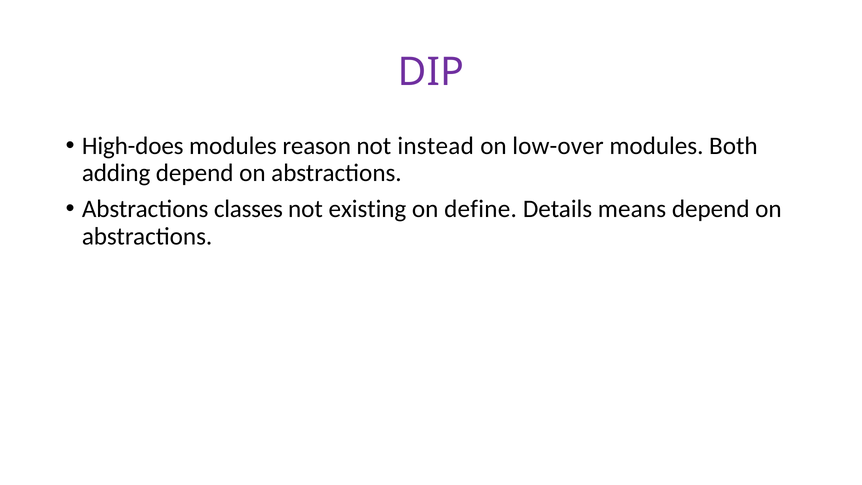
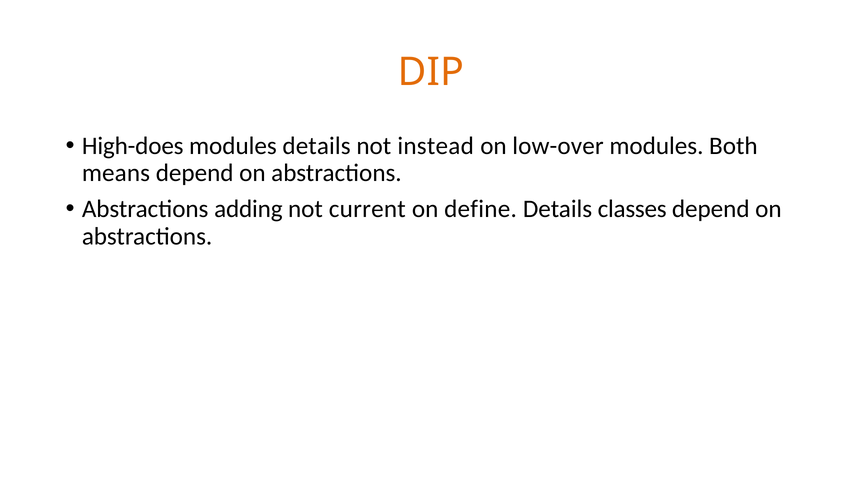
DIP colour: purple -> orange
modules reason: reason -> details
adding: adding -> means
classes: classes -> adding
existing: existing -> current
means: means -> classes
